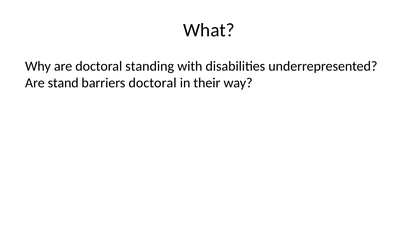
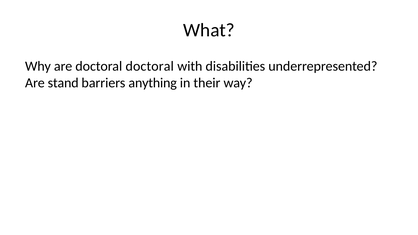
doctoral standing: standing -> doctoral
barriers doctoral: doctoral -> anything
